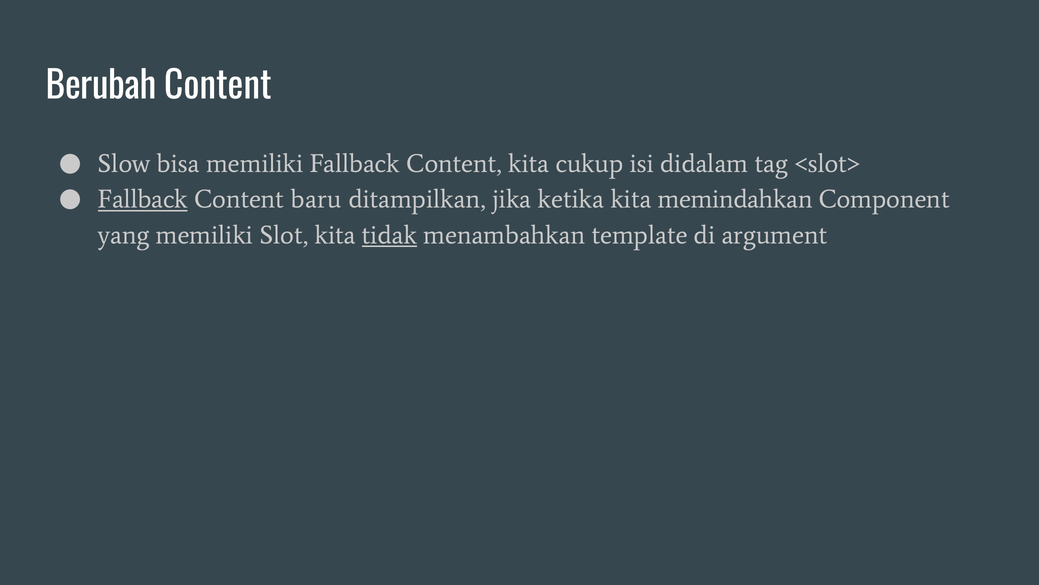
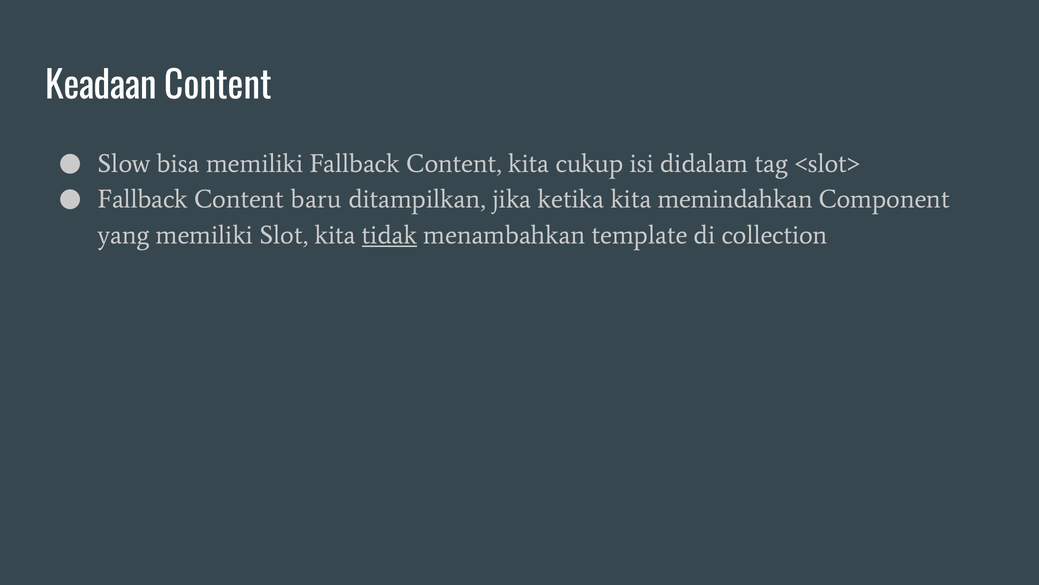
Berubah: Berubah -> Keadaan
Fallback at (143, 199) underline: present -> none
argument: argument -> collection
